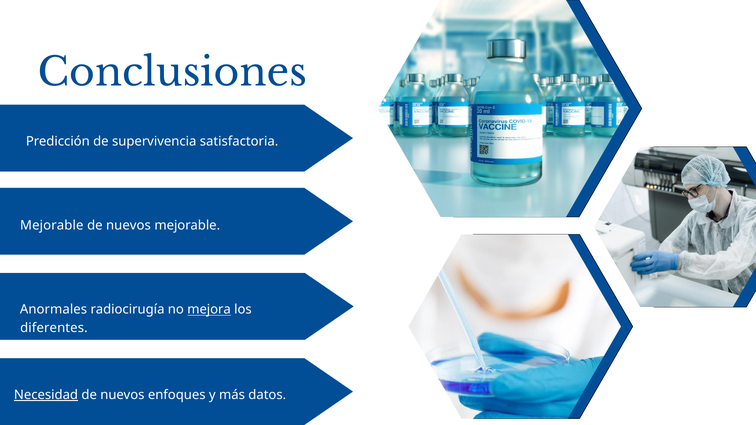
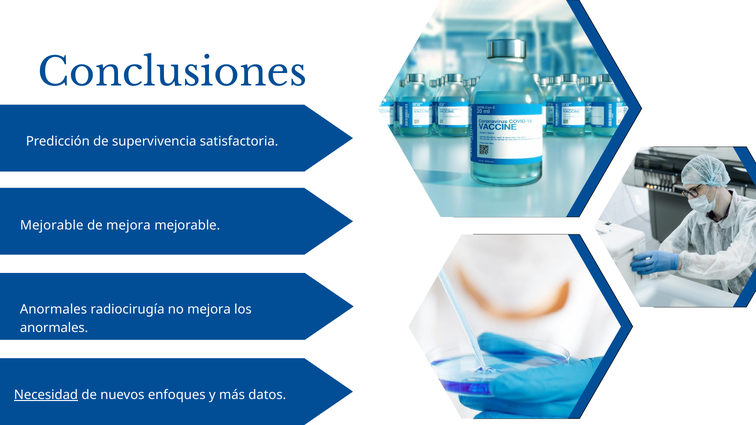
nuevos at (128, 226): nuevos -> mejora
mejora at (209, 310) underline: present -> none
diferentes at (54, 328): diferentes -> anormales
